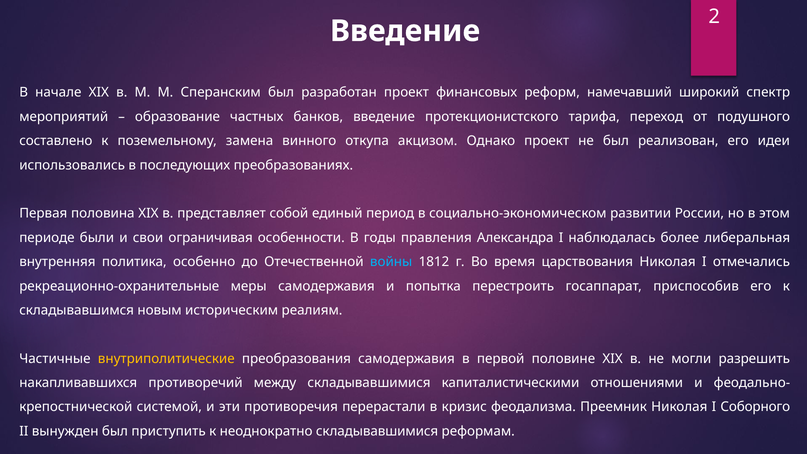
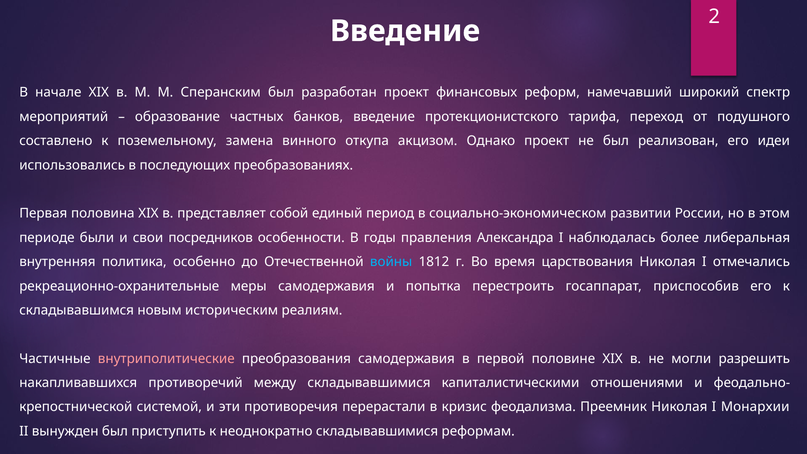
ограничивая: ограничивая -> посредников
внутриполитические colour: yellow -> pink
Соборного: Соборного -> Монархии
